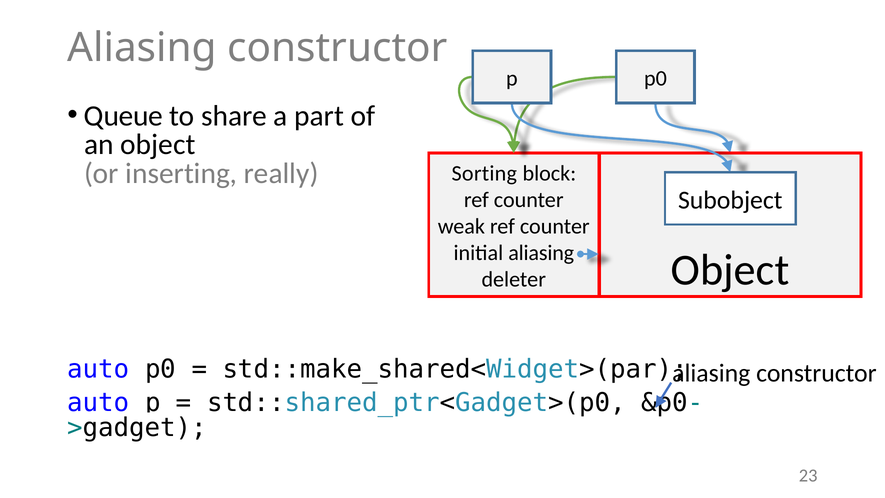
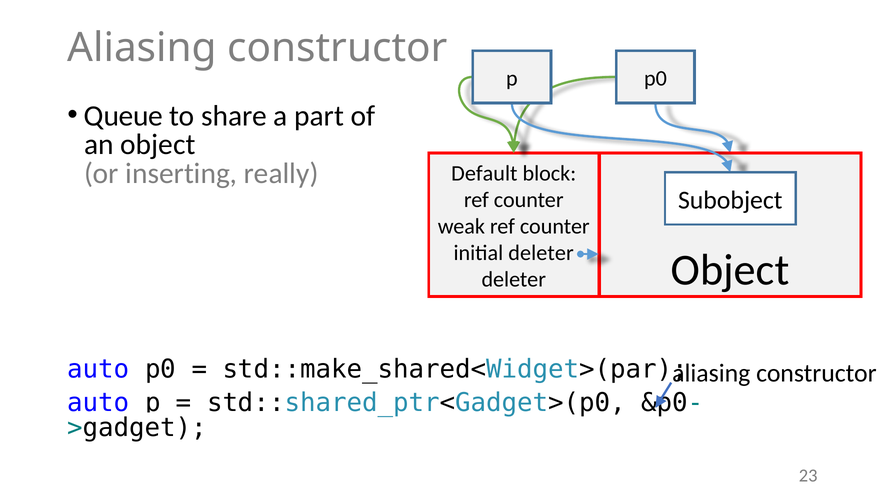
Sorting: Sorting -> Default
initial aliasing: aliasing -> deleter
